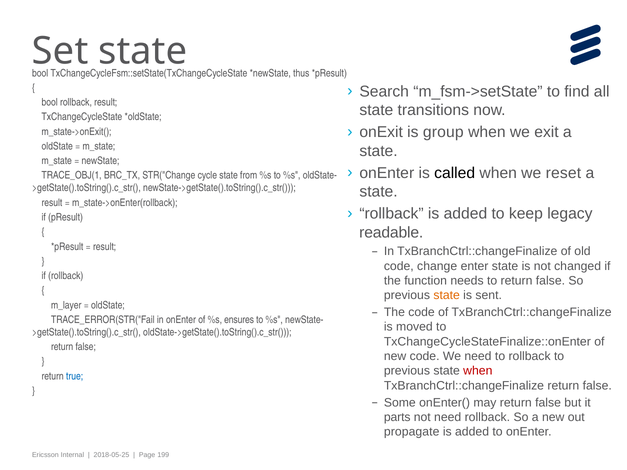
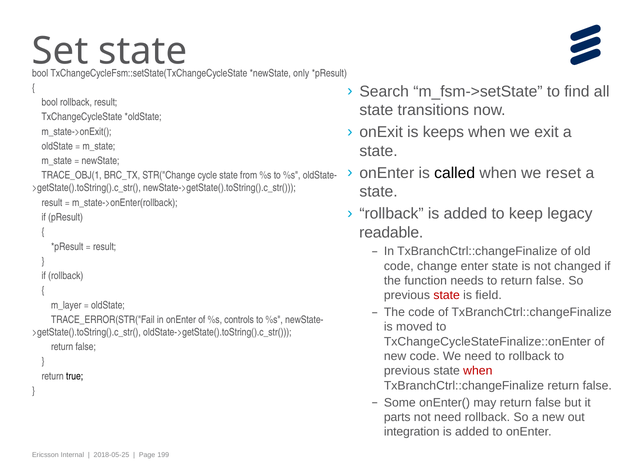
thus: thus -> only
group: group -> keeps
state at (447, 295) colour: orange -> red
sent: sent -> field
ensures: ensures -> controls
true colour: blue -> black
propagate: propagate -> integration
